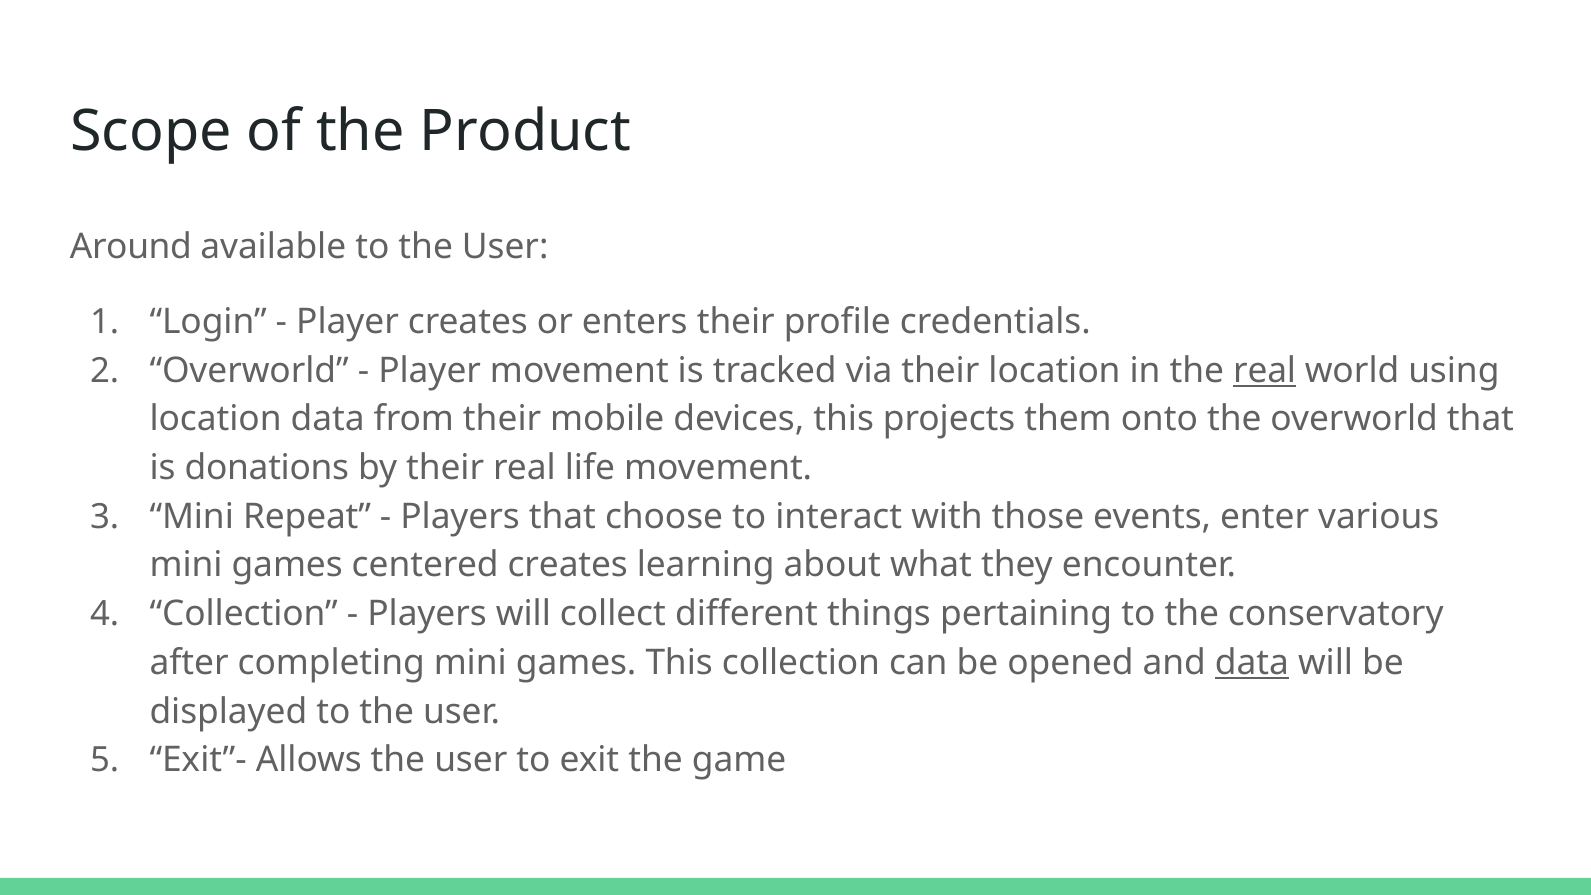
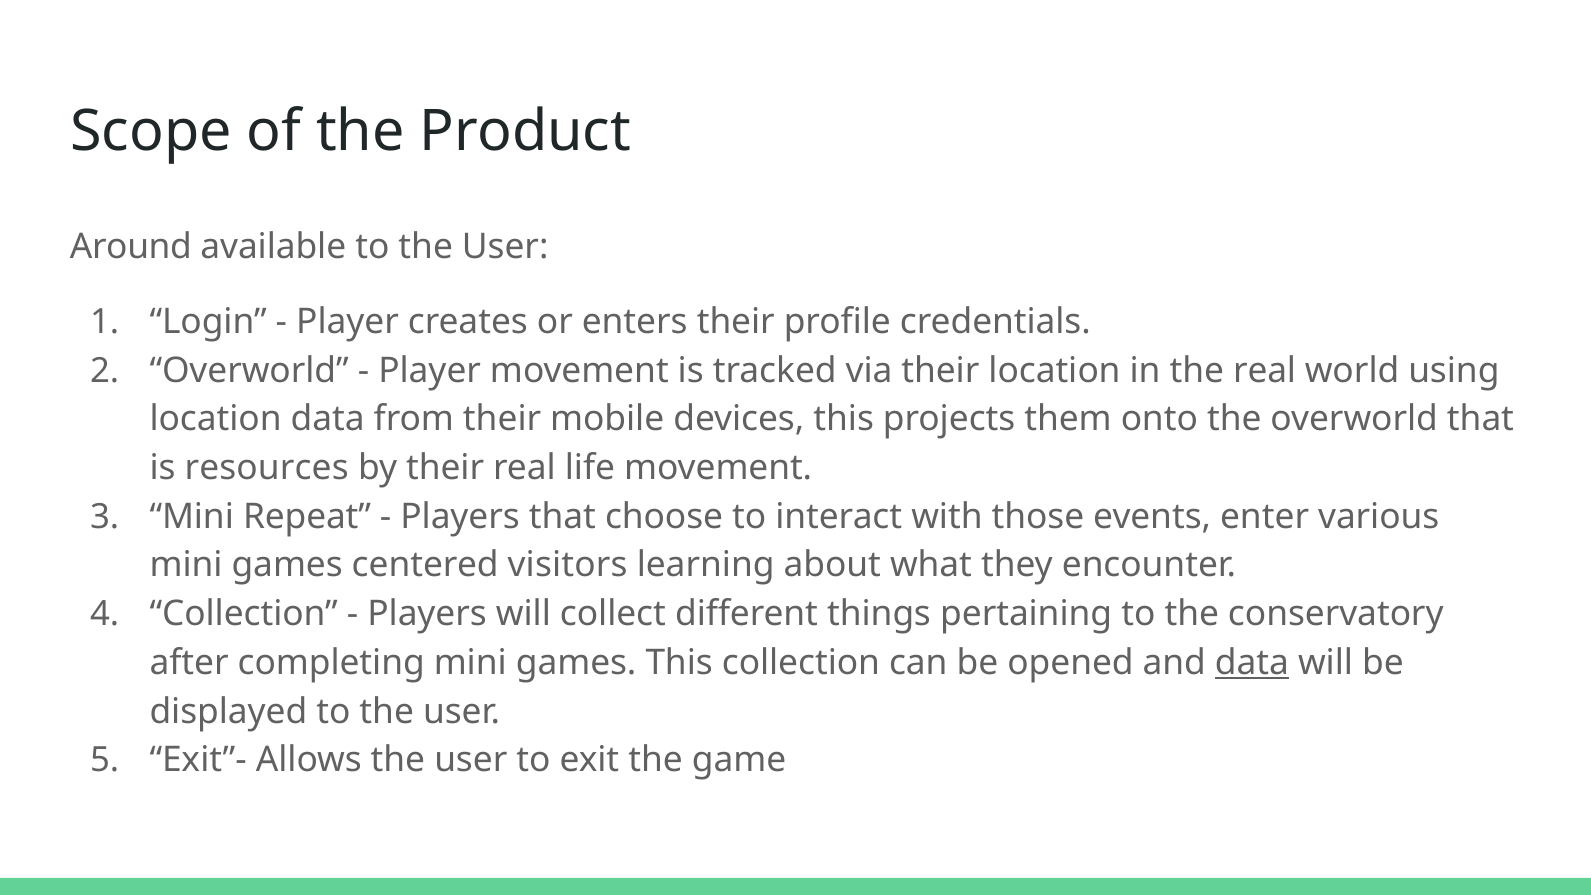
real at (1265, 370) underline: present -> none
donations: donations -> resources
centered creates: creates -> visitors
